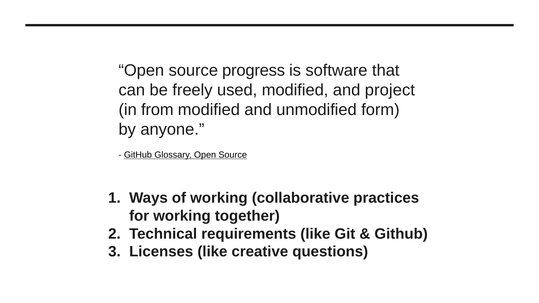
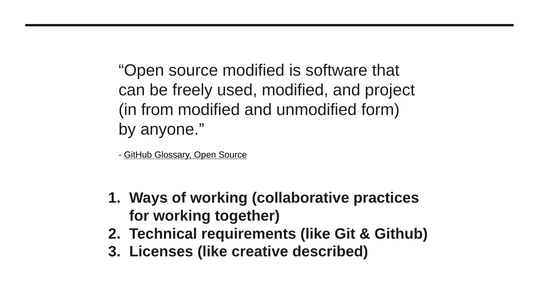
source progress: progress -> modified
questions: questions -> described
